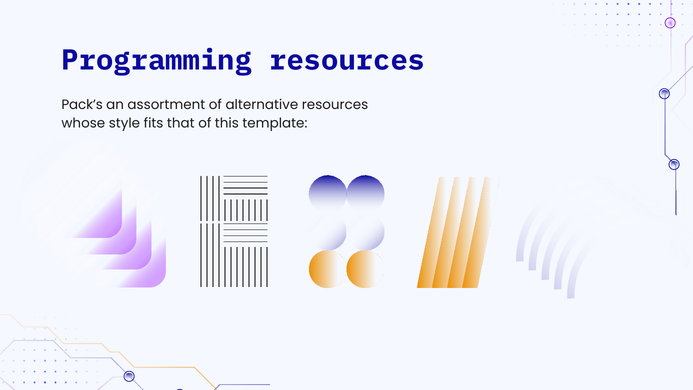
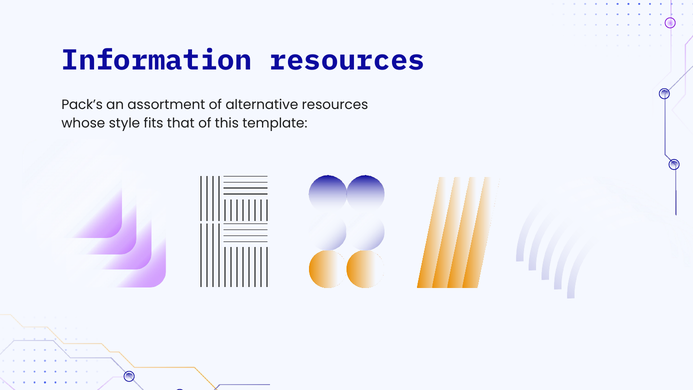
Programming: Programming -> Information
